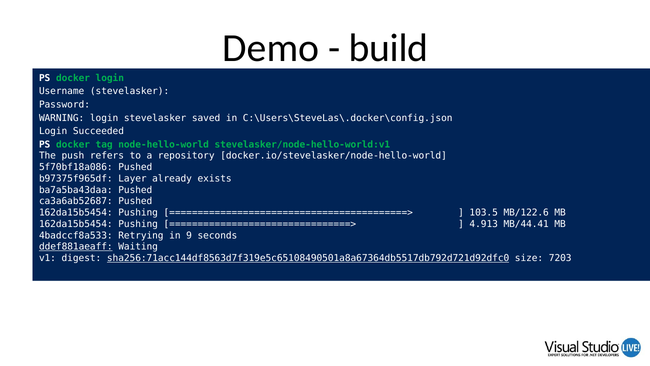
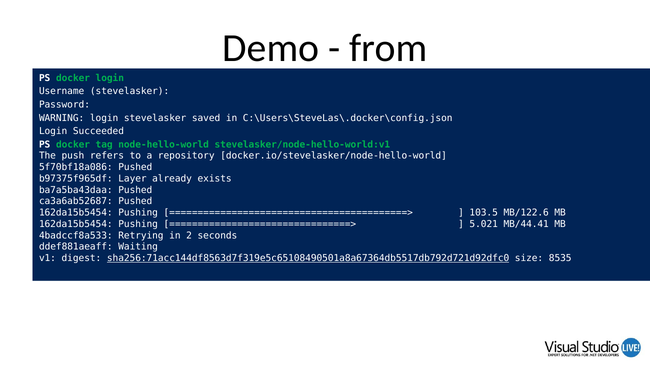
build: build -> from
4.913: 4.913 -> 5.021
9: 9 -> 2
ddef881aeaff underline: present -> none
7203: 7203 -> 8535
